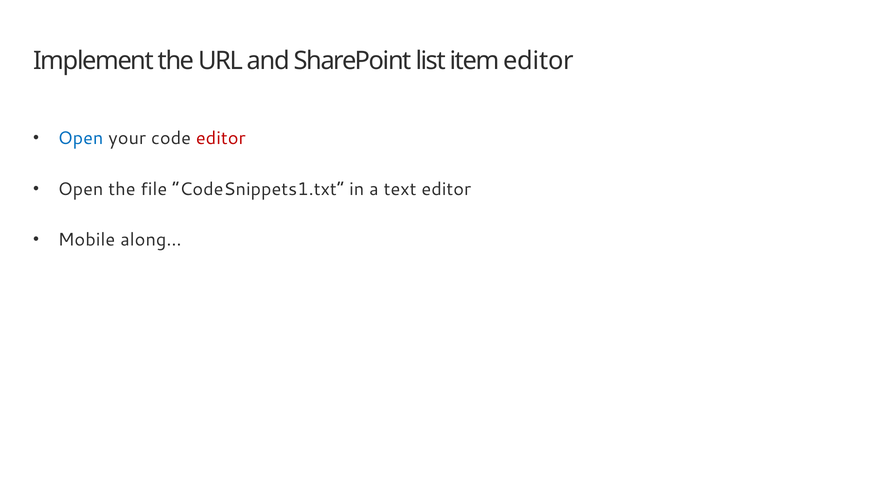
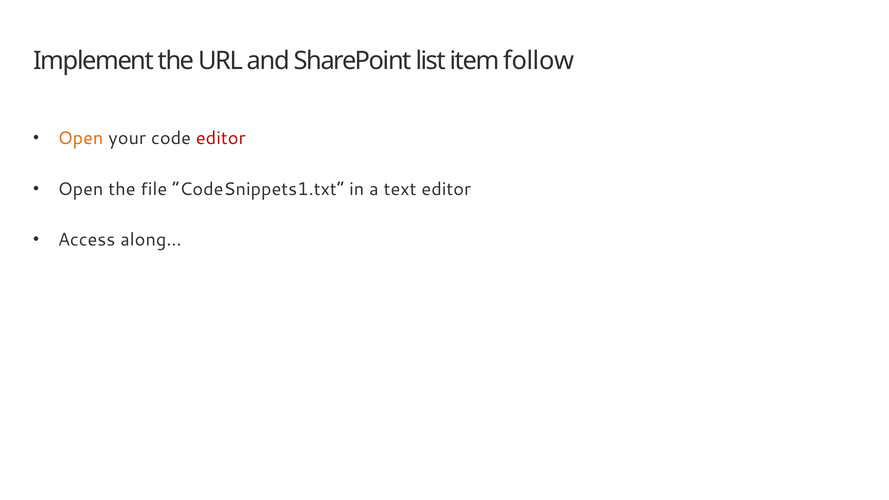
item editor: editor -> follow
Open at (81, 138) colour: blue -> orange
Mobile: Mobile -> Access
